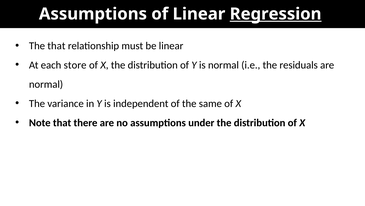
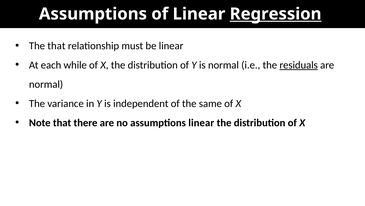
store: store -> while
residuals underline: none -> present
assumptions under: under -> linear
